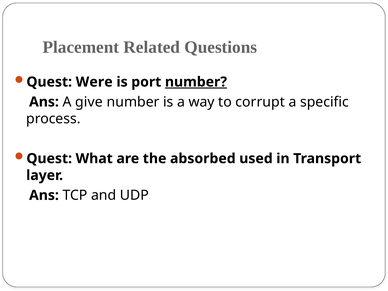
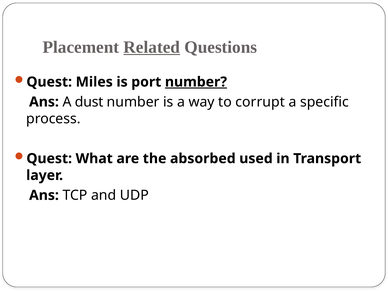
Related underline: none -> present
Were: Were -> Miles
give: give -> dust
